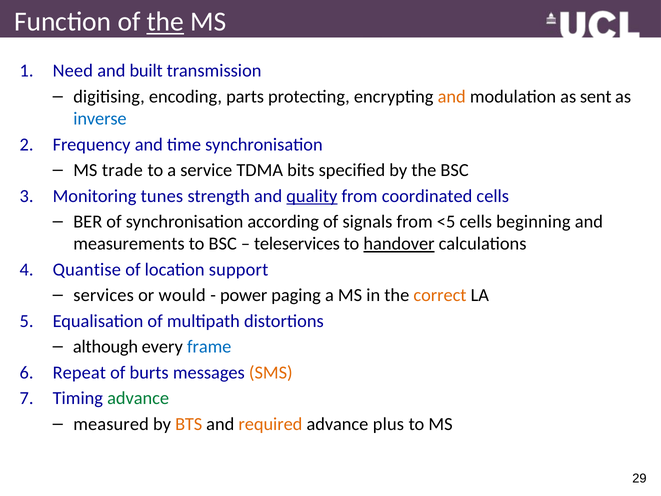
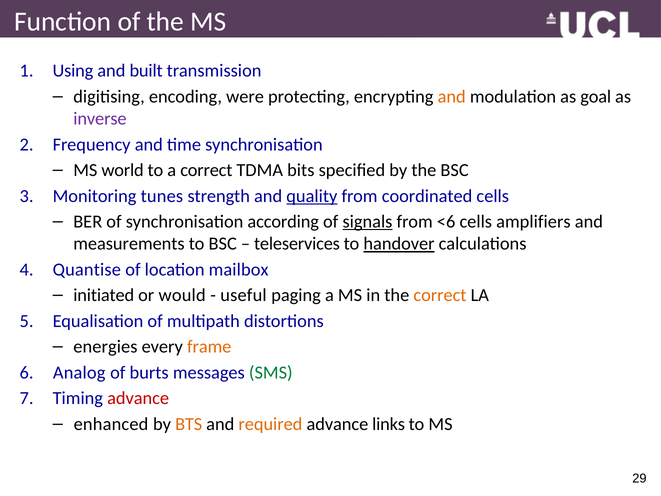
the at (165, 22) underline: present -> none
Need: Need -> Using
parts: parts -> were
sent: sent -> goal
inverse colour: blue -> purple
trade: trade -> world
a service: service -> correct
signals underline: none -> present
<5: <5 -> <6
beginning: beginning -> amplifiers
support: support -> mailbox
services: services -> initiated
power: power -> useful
although: although -> energies
frame colour: blue -> orange
Repeat: Repeat -> Analog
SMS colour: orange -> green
advance at (138, 398) colour: green -> red
measured: measured -> enhanced
plus: plus -> links
